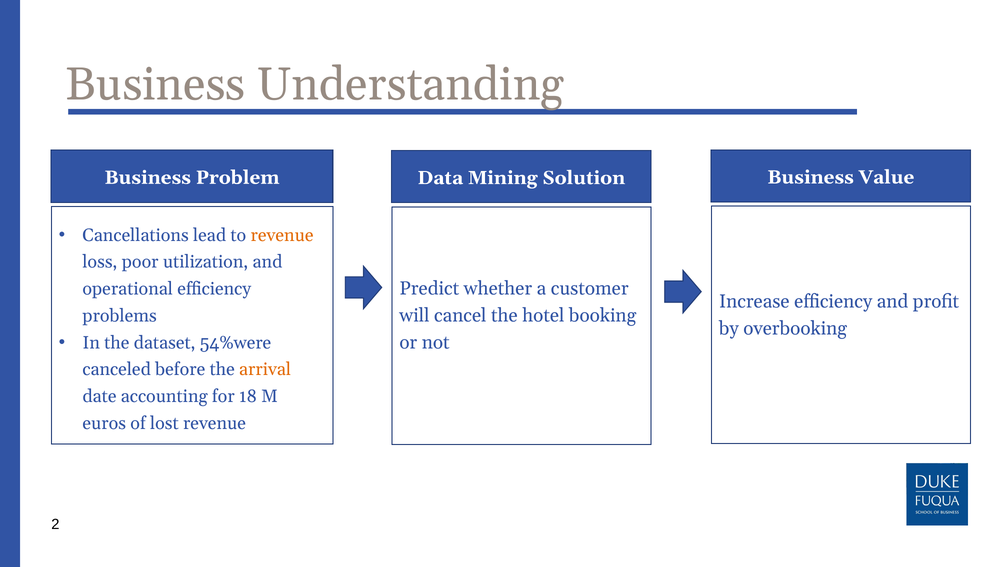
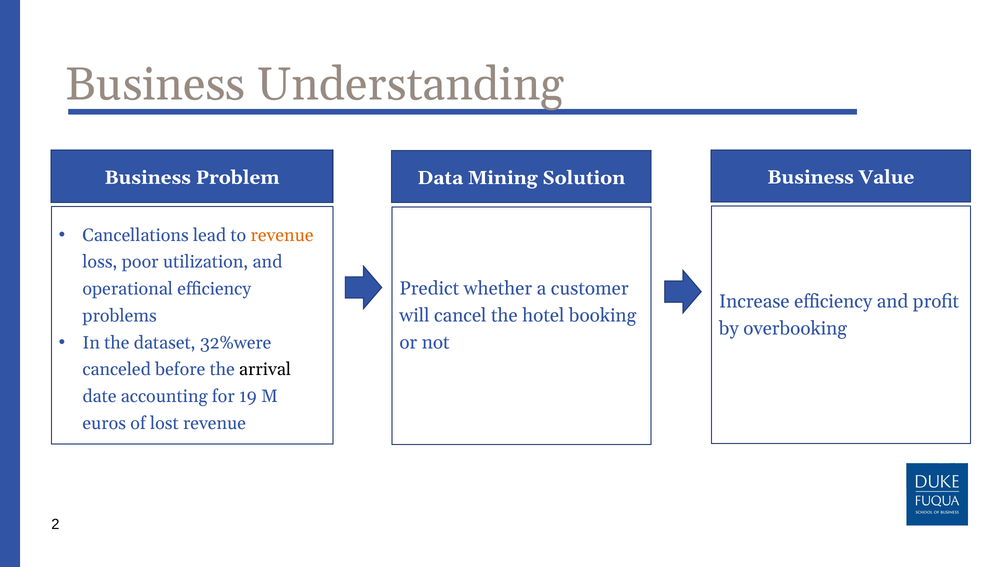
54%were: 54%were -> 32%were
arrival colour: orange -> black
18: 18 -> 19
